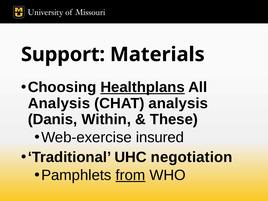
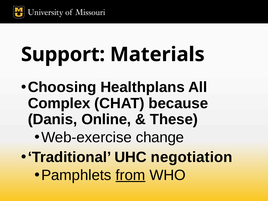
Healthplans underline: present -> none
Analysis at (59, 103): Analysis -> Complex
CHAT analysis: analysis -> because
Within: Within -> Online
insured: insured -> change
